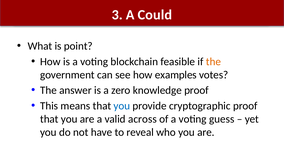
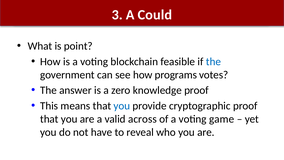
the at (213, 62) colour: orange -> blue
examples: examples -> programs
guess: guess -> game
